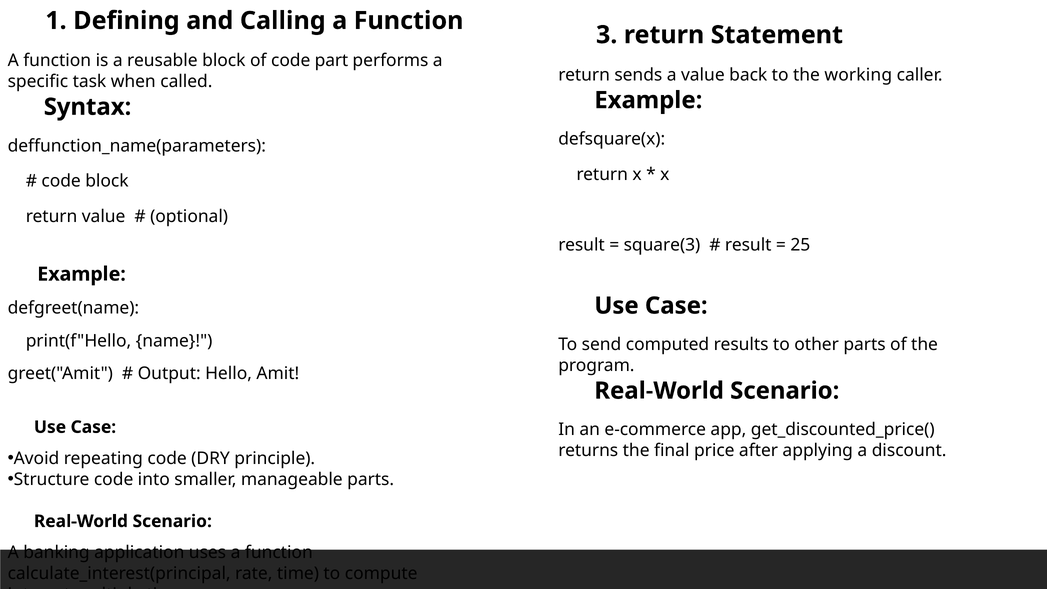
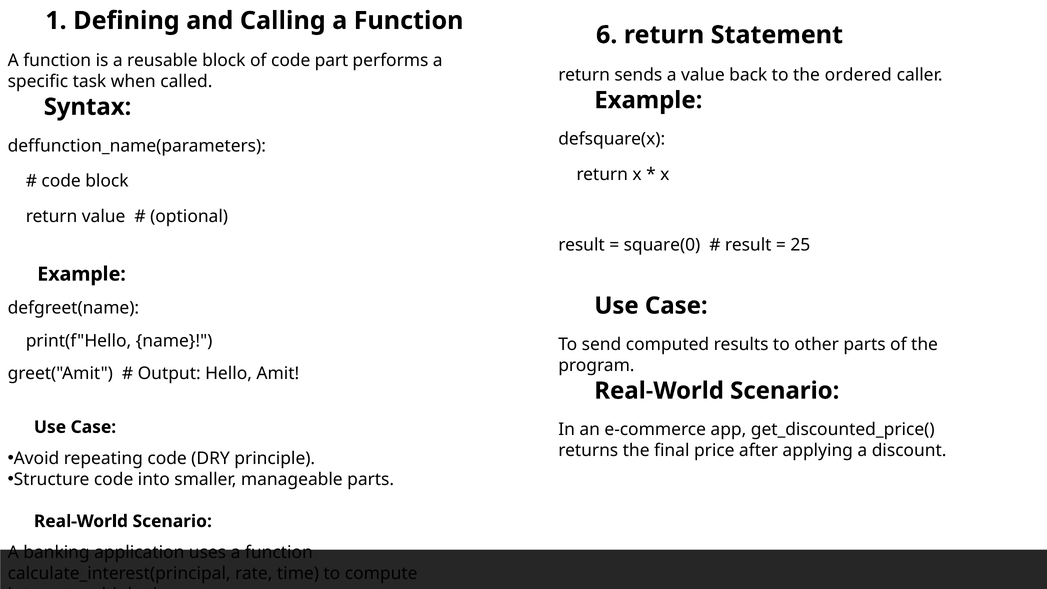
3: 3 -> 6
working: working -> ordered
square(3: square(3 -> square(0
